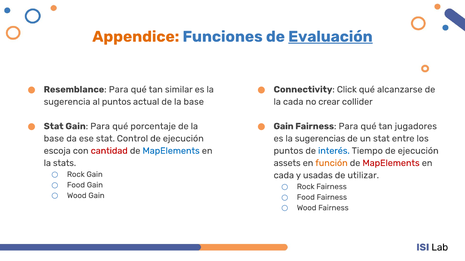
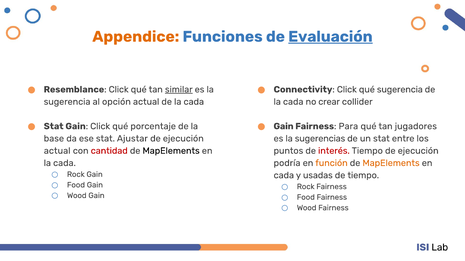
Resemblance Para: Para -> Click
similar underline: none -> present
qué alcanzarse: alcanzarse -> sugerencia
al puntos: puntos -> opción
actual de la base: base -> cada
Gain Para: Para -> Click
Control: Control -> Ajustar
escoja at (57, 151): escoja -> actual
MapElements at (171, 151) colour: blue -> black
interés colour: blue -> red
stats at (65, 163): stats -> cada
assets: assets -> podría
MapElements at (391, 163) colour: red -> orange
de utilizar: utilizar -> tiempo
